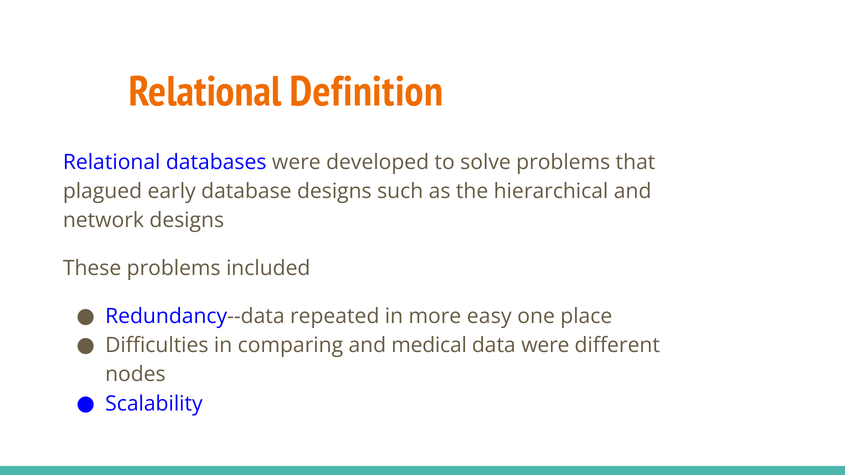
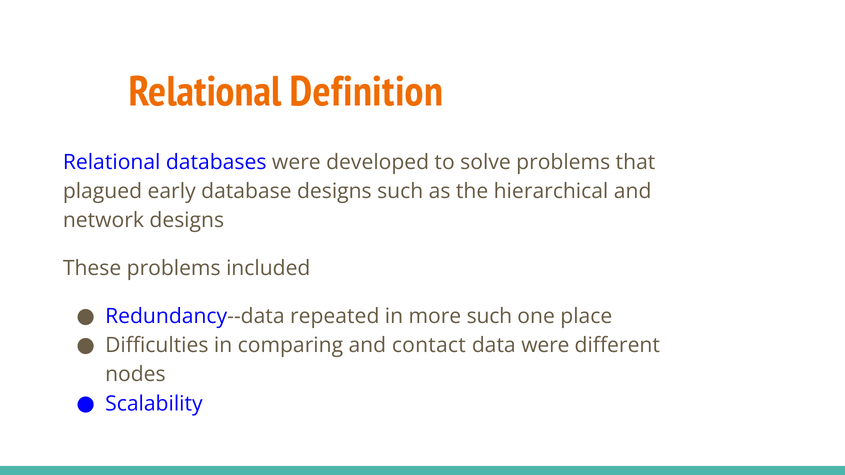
more easy: easy -> such
medical: medical -> contact
